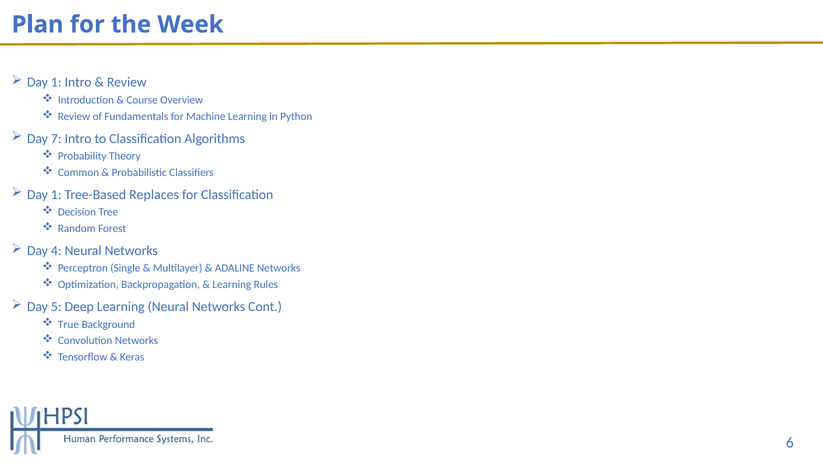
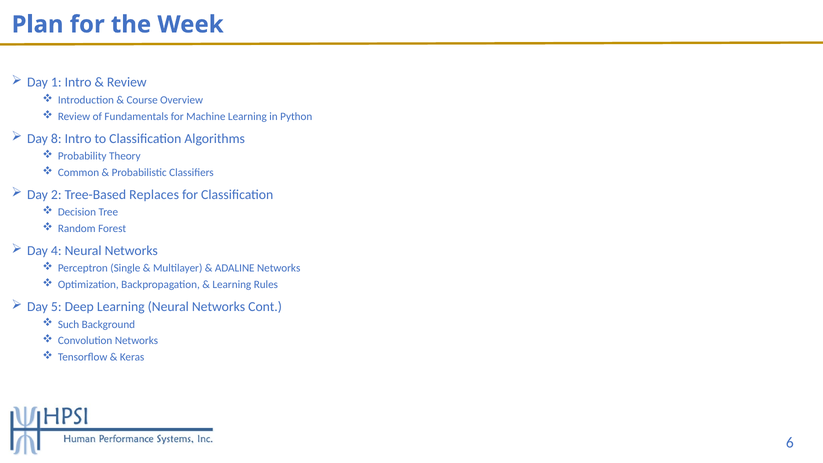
7: 7 -> 8
1 at (56, 195): 1 -> 2
True: True -> Such
